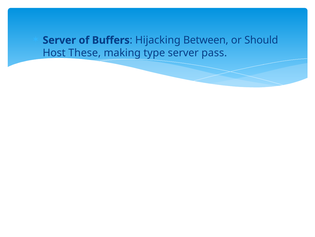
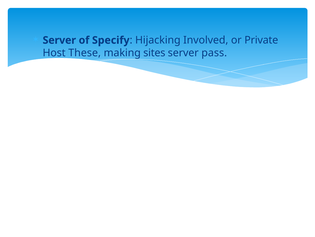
Buffers: Buffers -> Specify
Between: Between -> Involved
Should: Should -> Private
type: type -> sites
